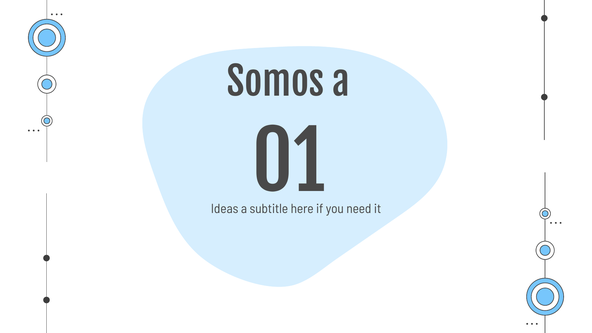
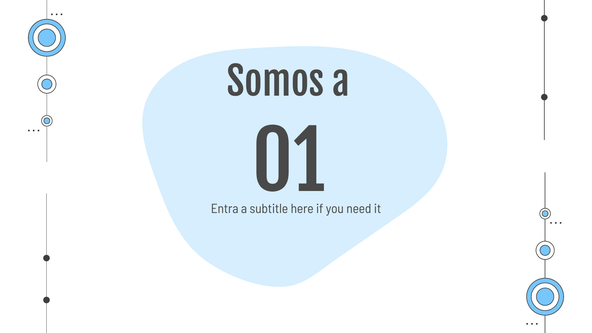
Ideas: Ideas -> Entra
